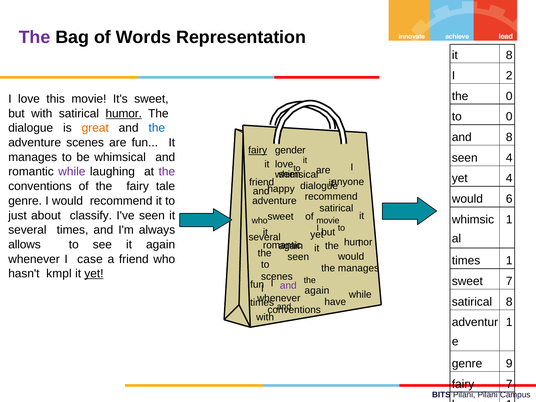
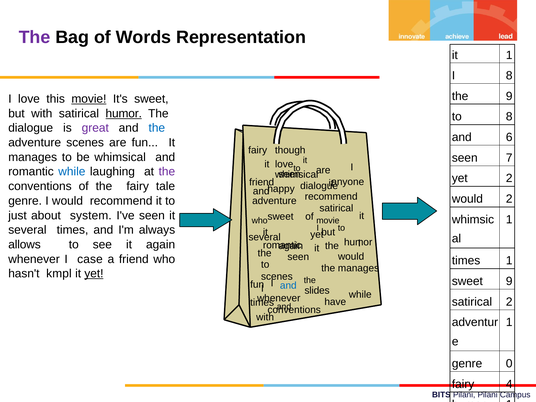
it 8: 8 -> 1
I 2: 2 -> 8
the 0: 0 -> 9
movie at (89, 99) underline: none -> present
to 0: 0 -> 8
great at (95, 128) colour: orange -> purple
and 8: 8 -> 6
fairy at (258, 150) underline: present -> none
gender: gender -> though
seen 4: 4 -> 7
while at (72, 172) colour: purple -> blue
yet 4: 4 -> 2
would 6: 6 -> 2
classify: classify -> system
sweet 7: 7 -> 9
and at (288, 286) colour: purple -> blue
again at (317, 291): again -> slides
satirical 8: 8 -> 2
9: 9 -> 0
fairy 7: 7 -> 4
